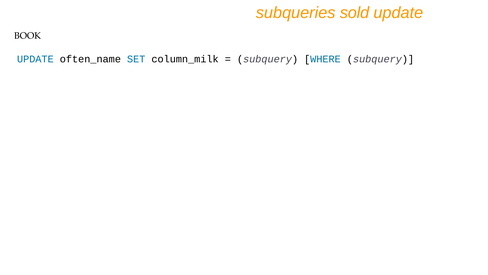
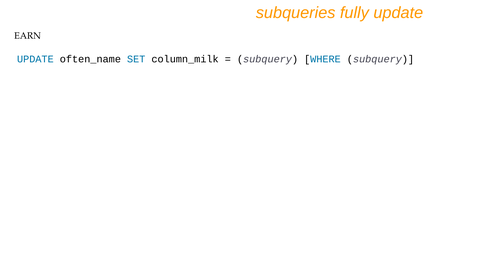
sold: sold -> fully
BOOK: BOOK -> EARN
